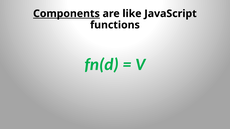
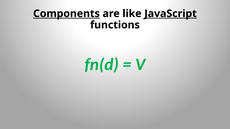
JavaScript underline: none -> present
